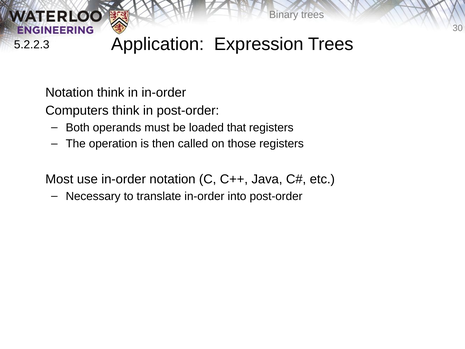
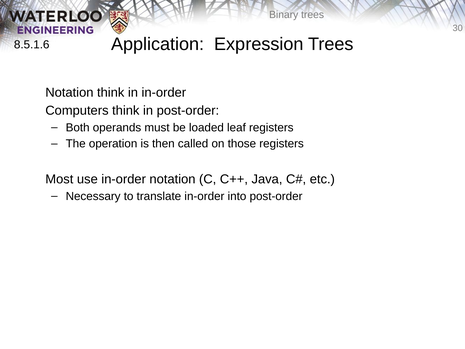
5.2.2.3: 5.2.2.3 -> 8.5.1.6
that: that -> leaf
